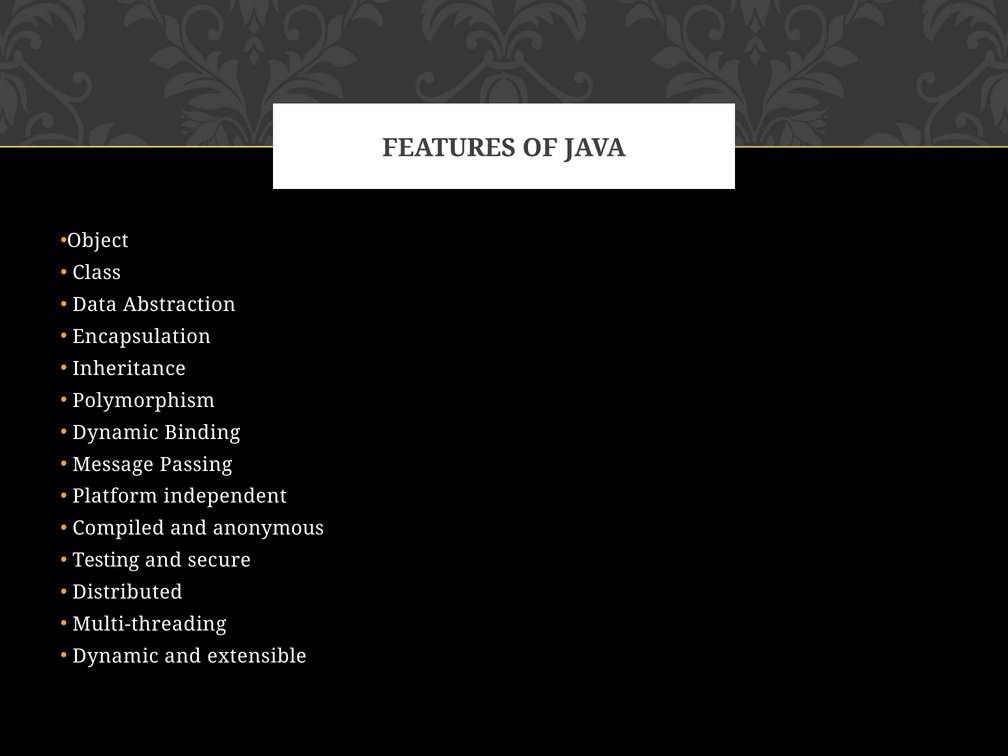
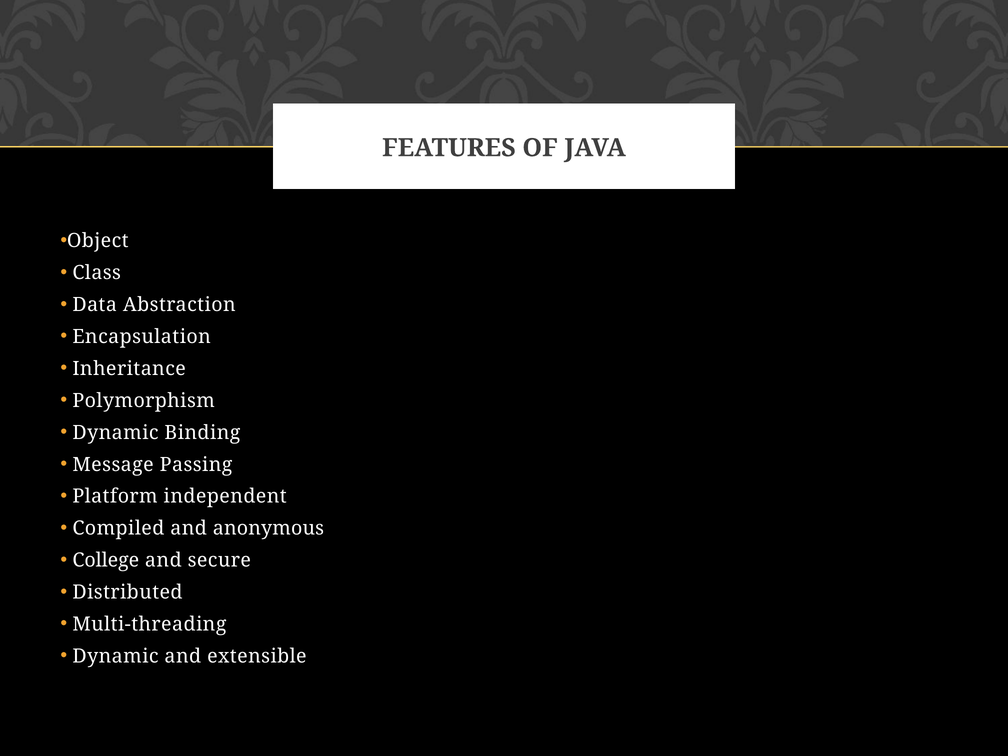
Testing: Testing -> College
